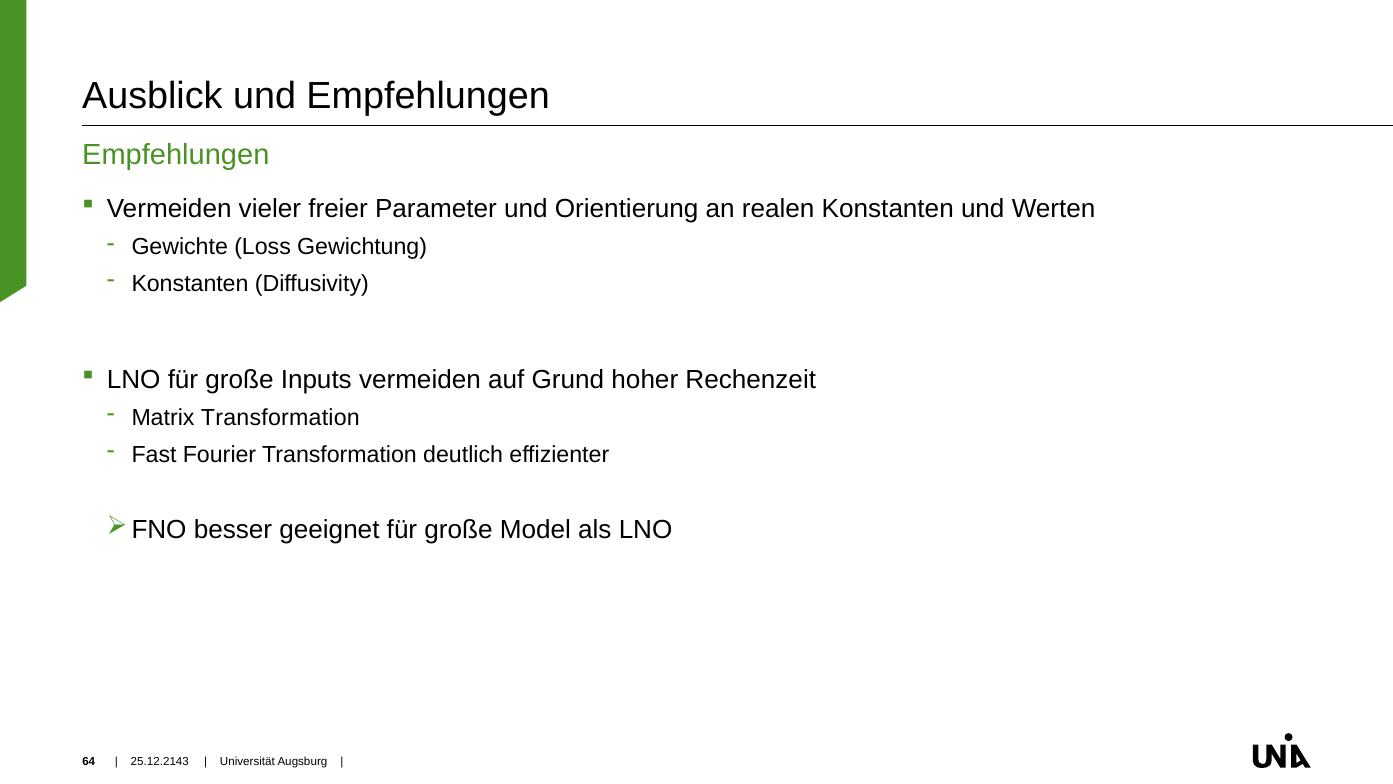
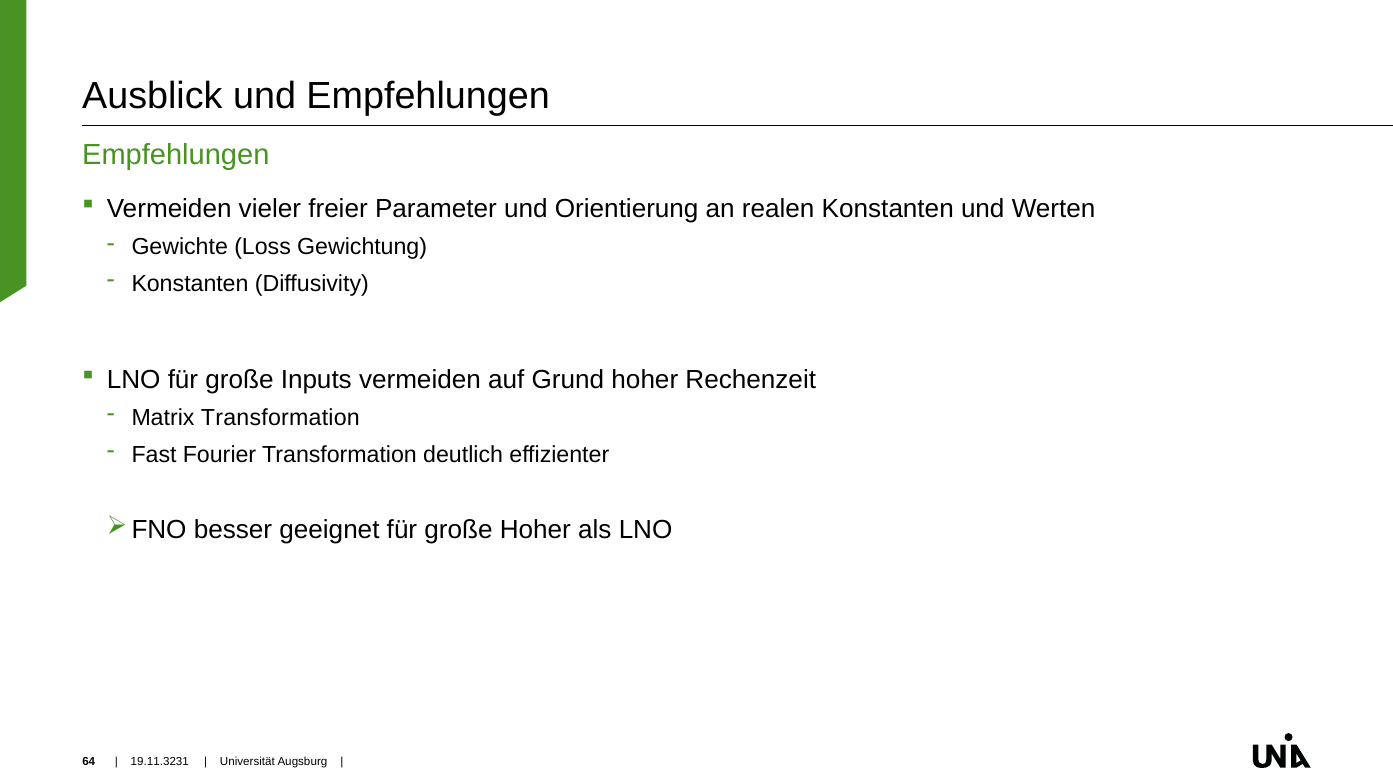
große Model: Model -> Hoher
25.12.2143: 25.12.2143 -> 19.11.3231
